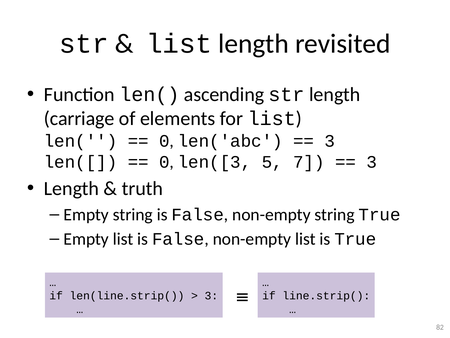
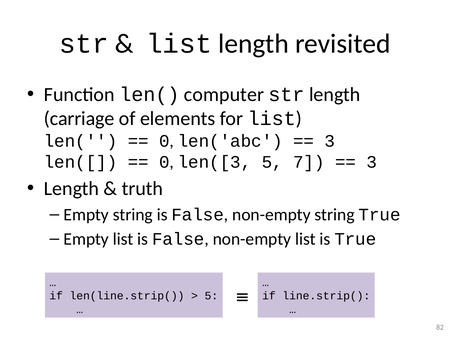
ascending: ascending -> computer
3 at (211, 295): 3 -> 5
